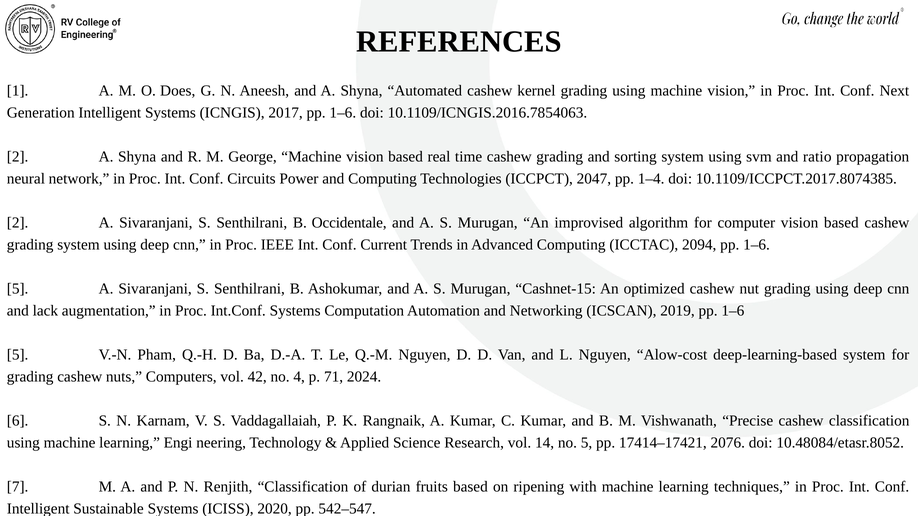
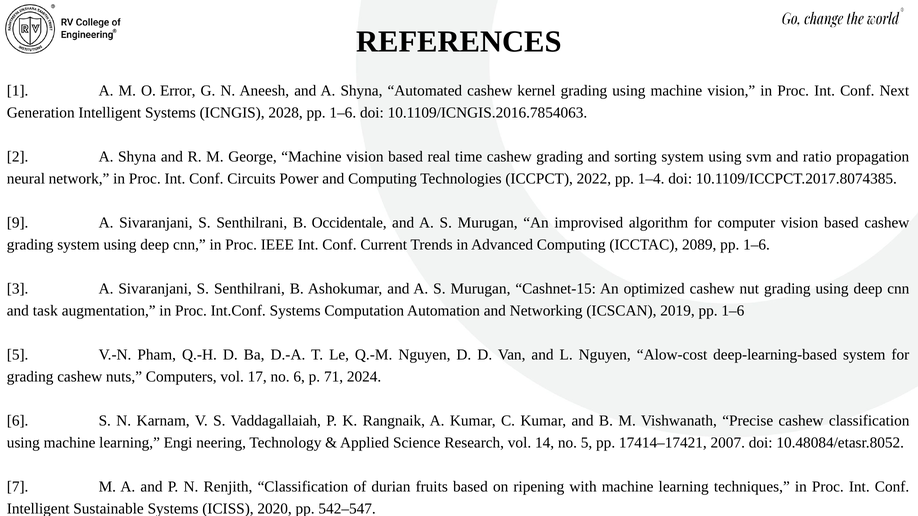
Does: Does -> Error
2017: 2017 -> 2028
2047: 2047 -> 2022
2 at (18, 223): 2 -> 9
2094: 2094 -> 2089
5 at (18, 289): 5 -> 3
lack: lack -> task
42: 42 -> 17
no 4: 4 -> 6
2076: 2076 -> 2007
